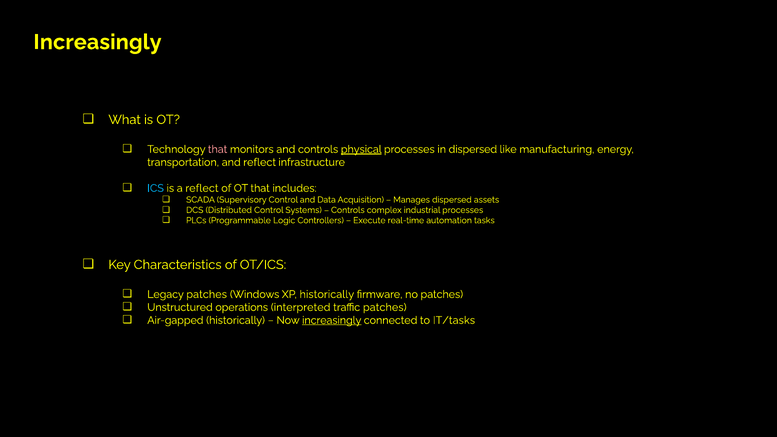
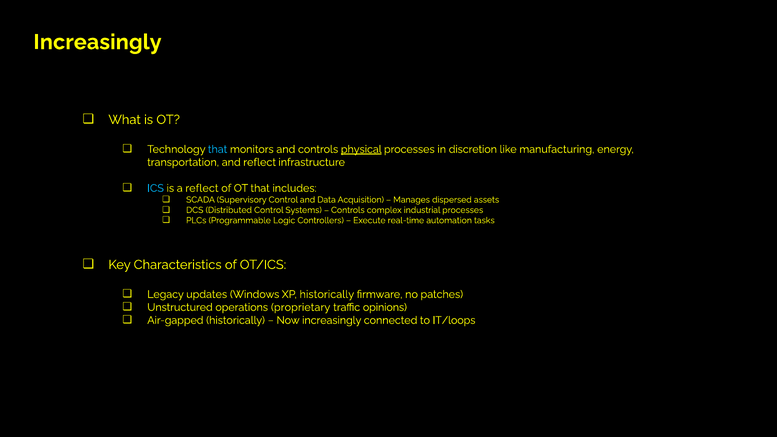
that at (218, 149) colour: pink -> light blue
in dispersed: dispersed -> discretion
Legacy patches: patches -> updates
interpreted: interpreted -> proprietary
traffic patches: patches -> opinions
increasingly at (332, 320) underline: present -> none
IT/tasks: IT/tasks -> IT/loops
